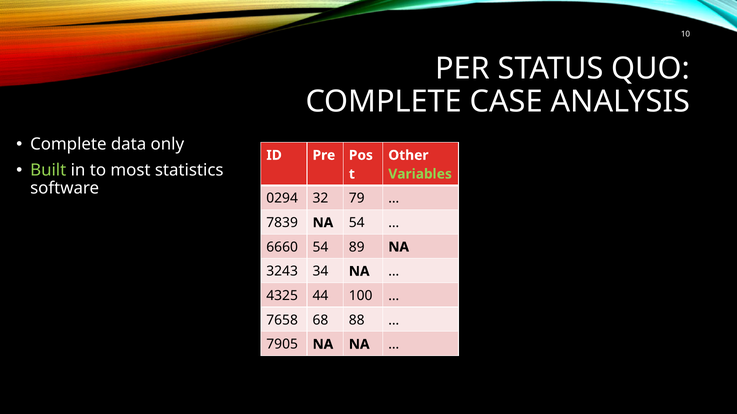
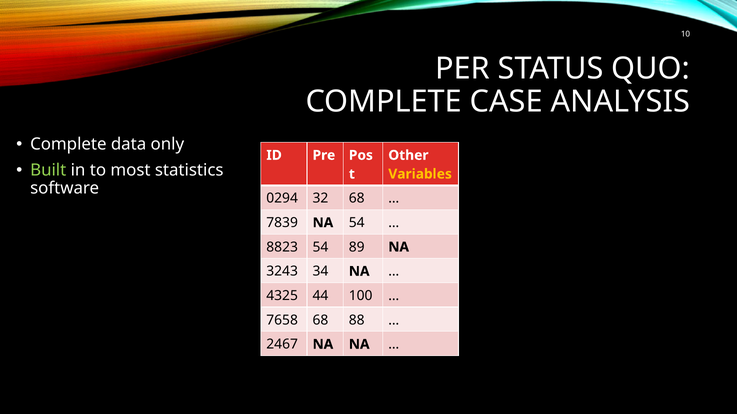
Variables colour: light green -> yellow
32 79: 79 -> 68
6660: 6660 -> 8823
7905: 7905 -> 2467
